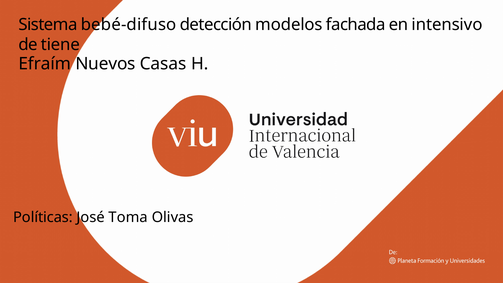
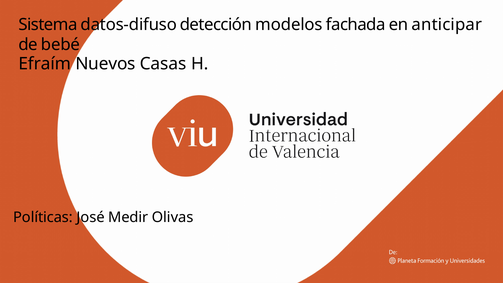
bebé-difuso: bebé-difuso -> datos-difuso
intensivo: intensivo -> anticipar
tiene: tiene -> bebé
Toma: Toma -> Medir
